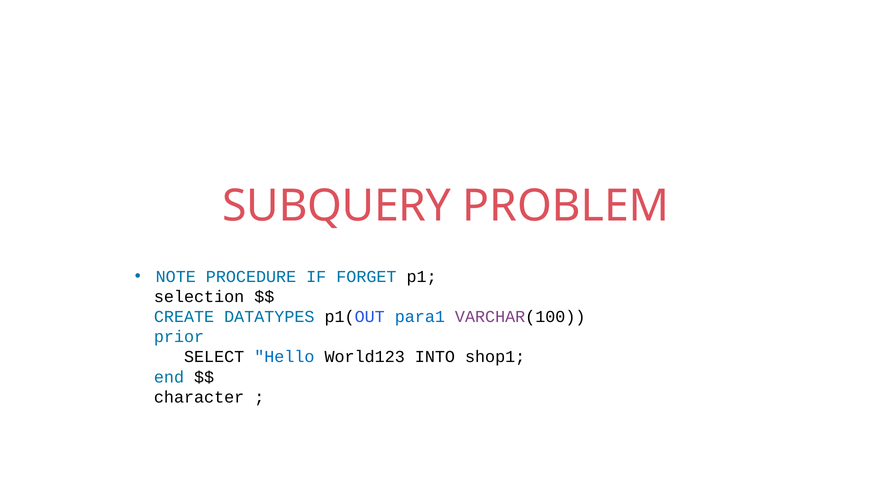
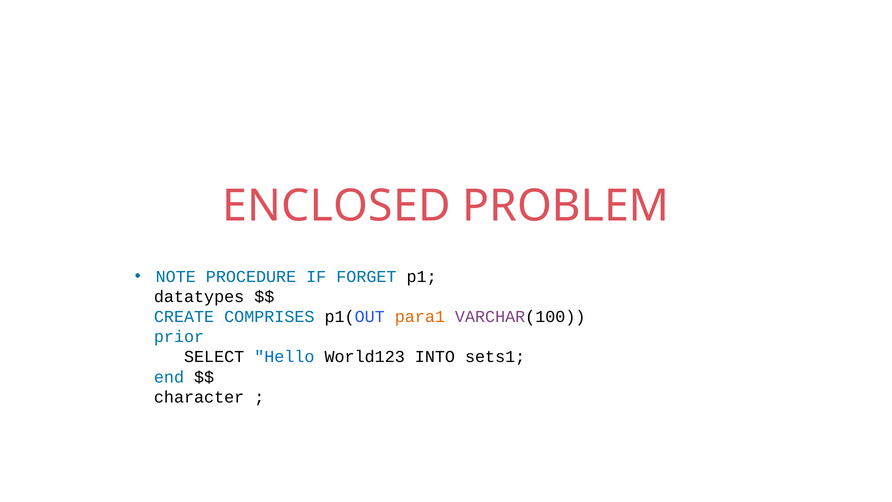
SUBQUERY: SUBQUERY -> ENCLOSED
selection: selection -> datatypes
DATATYPES: DATATYPES -> COMPRISES
para1 colour: blue -> orange
shop1: shop1 -> sets1
